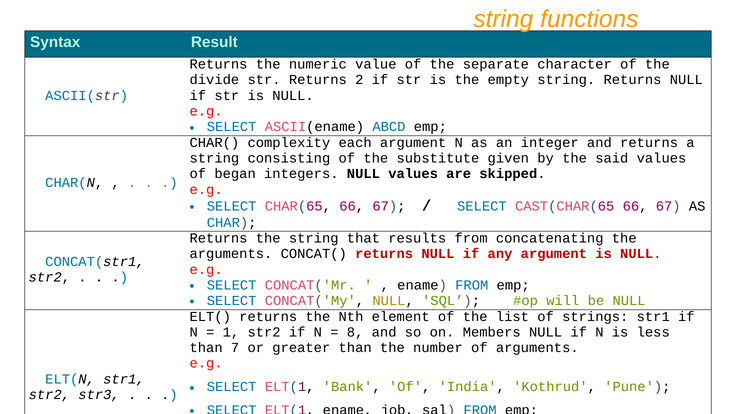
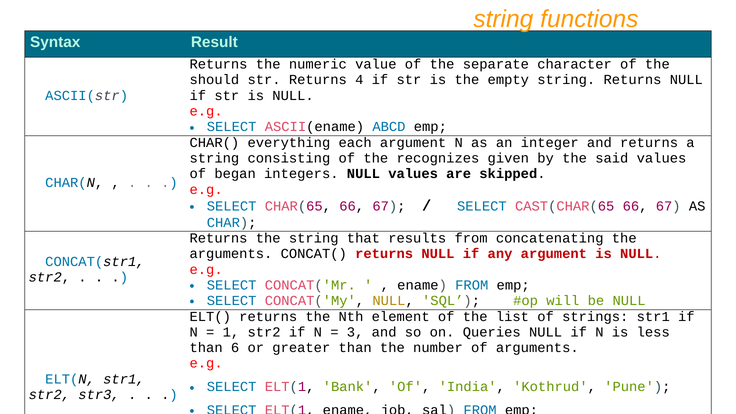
divide: divide -> should
2: 2 -> 4
complexity: complexity -> everything
substitute: substitute -> recognizes
8: 8 -> 3
Members: Members -> Queries
7: 7 -> 6
